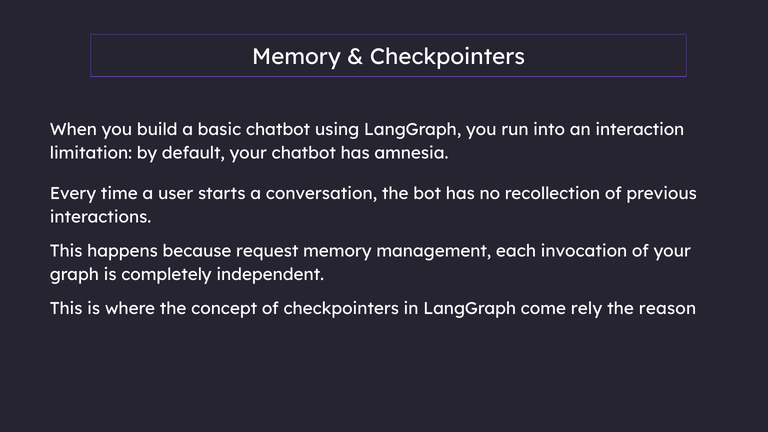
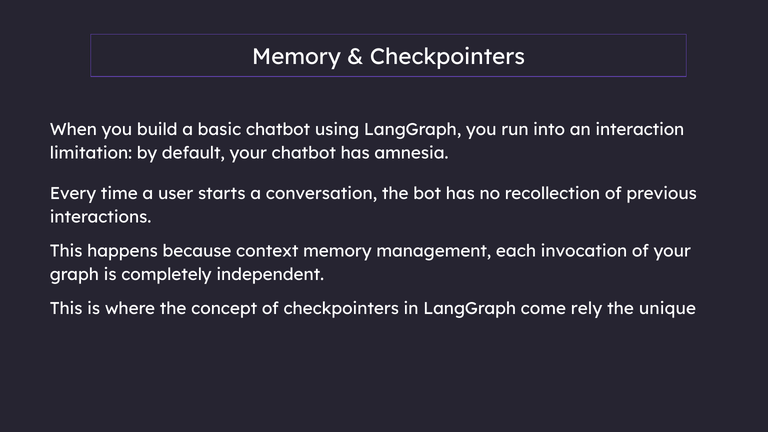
request: request -> context
reason: reason -> unique
